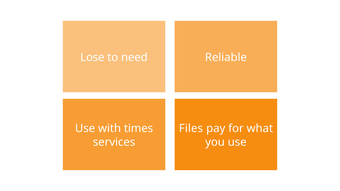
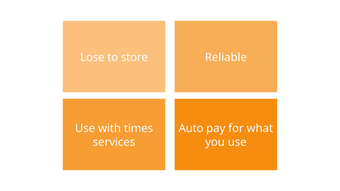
need: need -> store
Files: Files -> Auto
